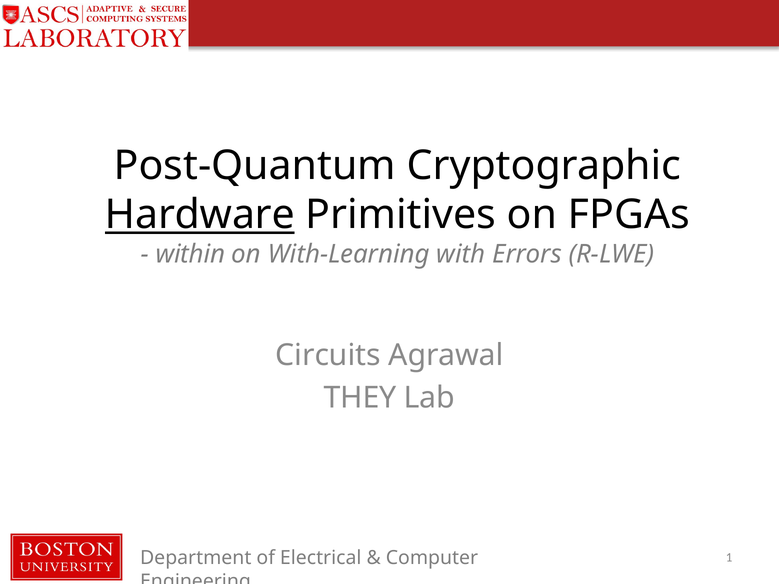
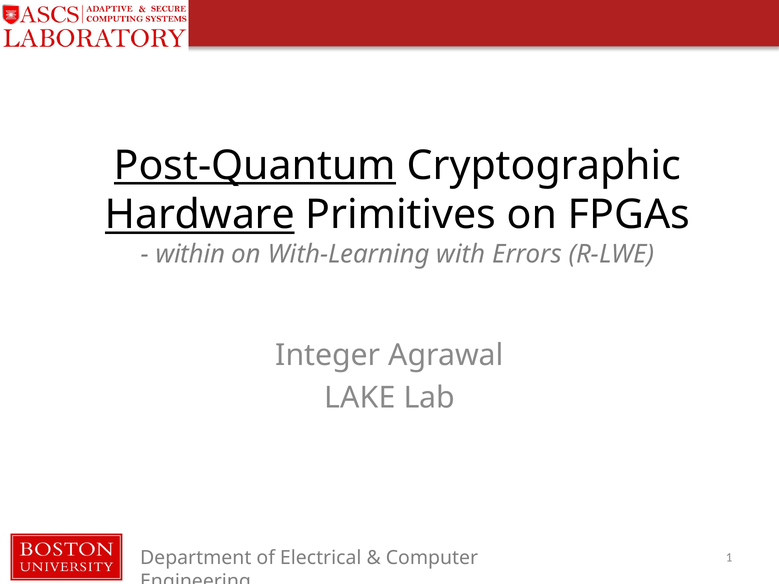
Post-Quantum underline: none -> present
Circuits: Circuits -> Integer
THEY: THEY -> LAKE
